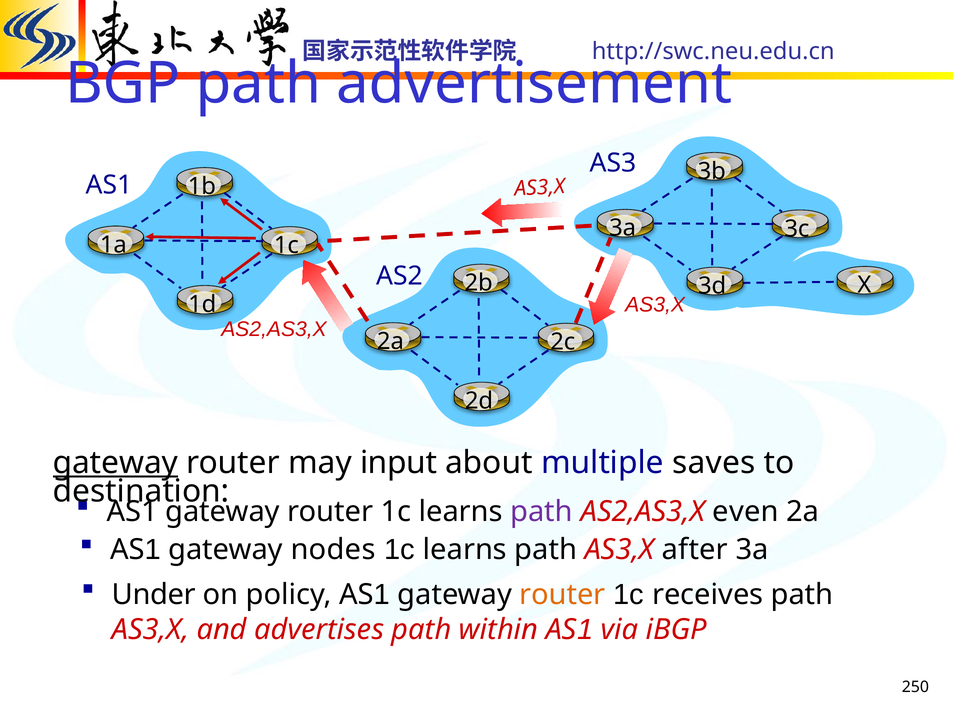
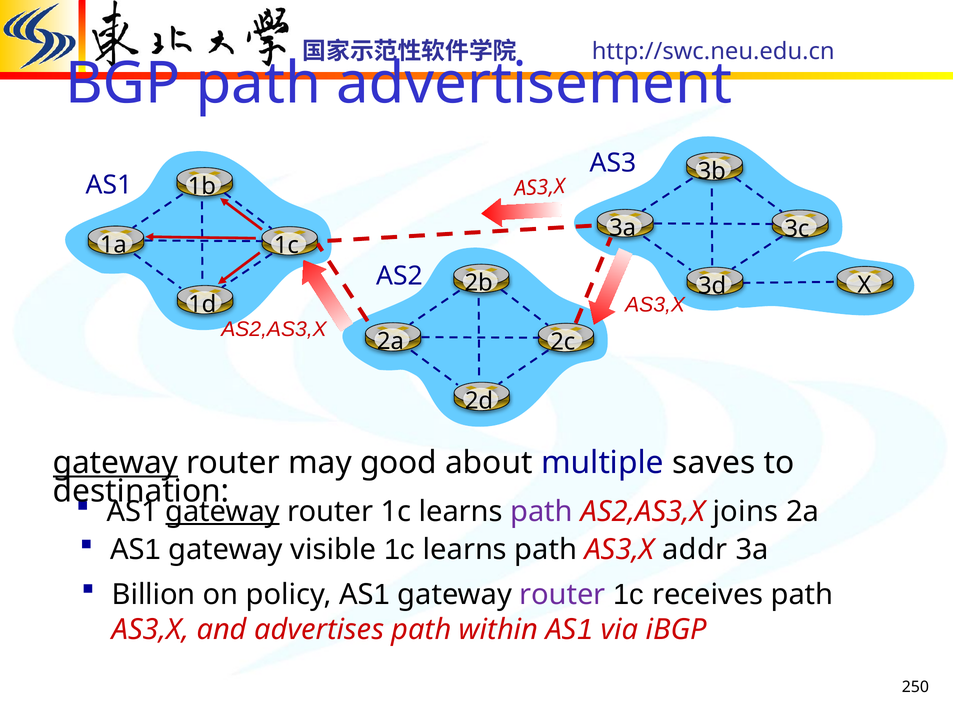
input: input -> good
gateway at (223, 512) underline: none -> present
even: even -> joins
nodes: nodes -> visible
after: after -> addr
Under: Under -> Billion
router at (562, 595) colour: orange -> purple
